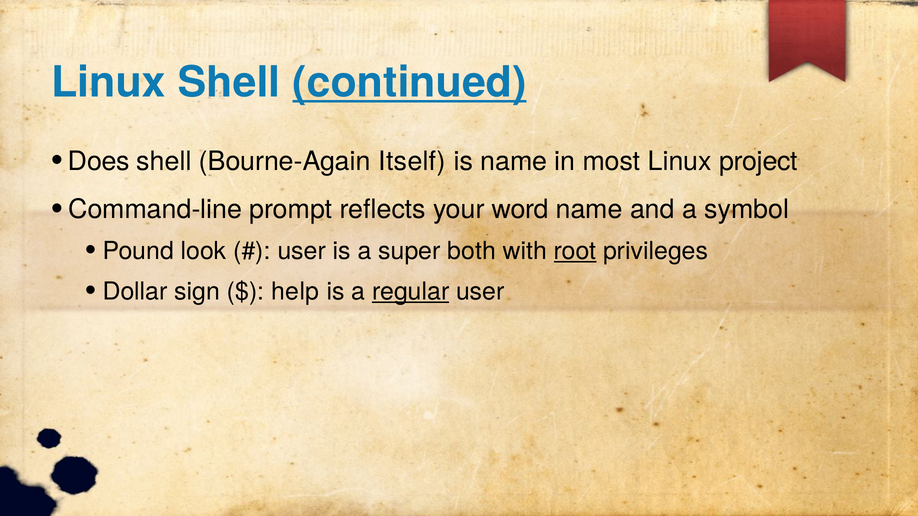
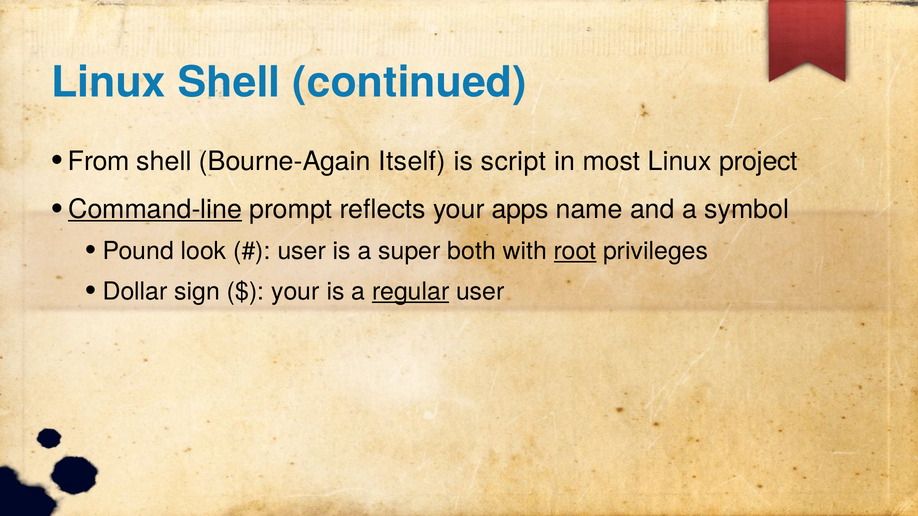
continued underline: present -> none
Does: Does -> From
is name: name -> script
Command-line underline: none -> present
word: word -> apps
help at (295, 292): help -> your
